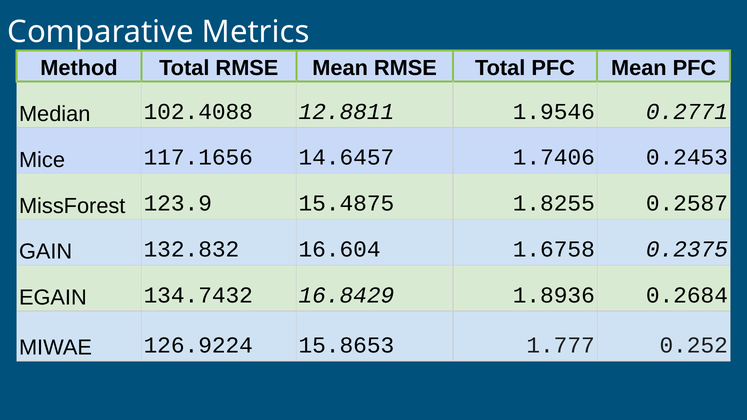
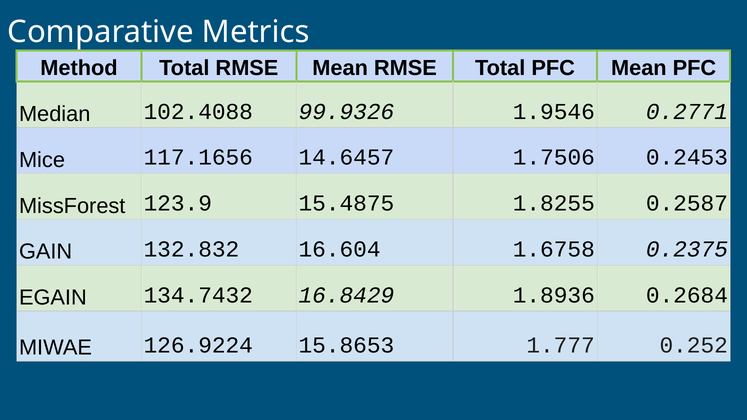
12.8811: 12.8811 -> 99.9326
1.7406: 1.7406 -> 1.7506
